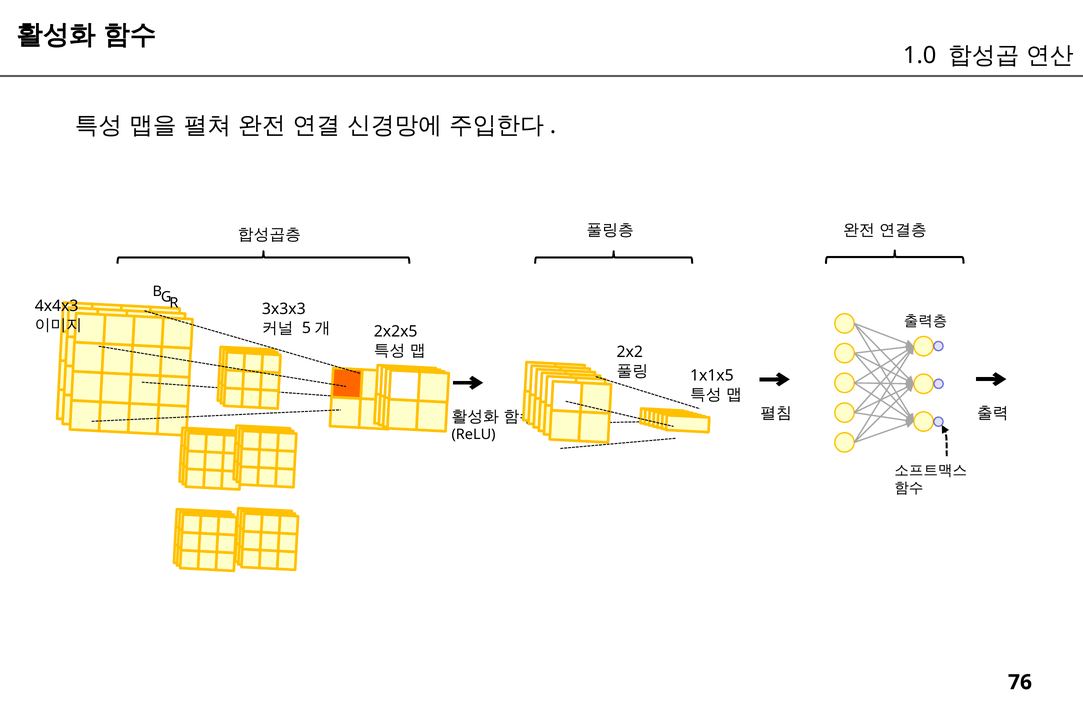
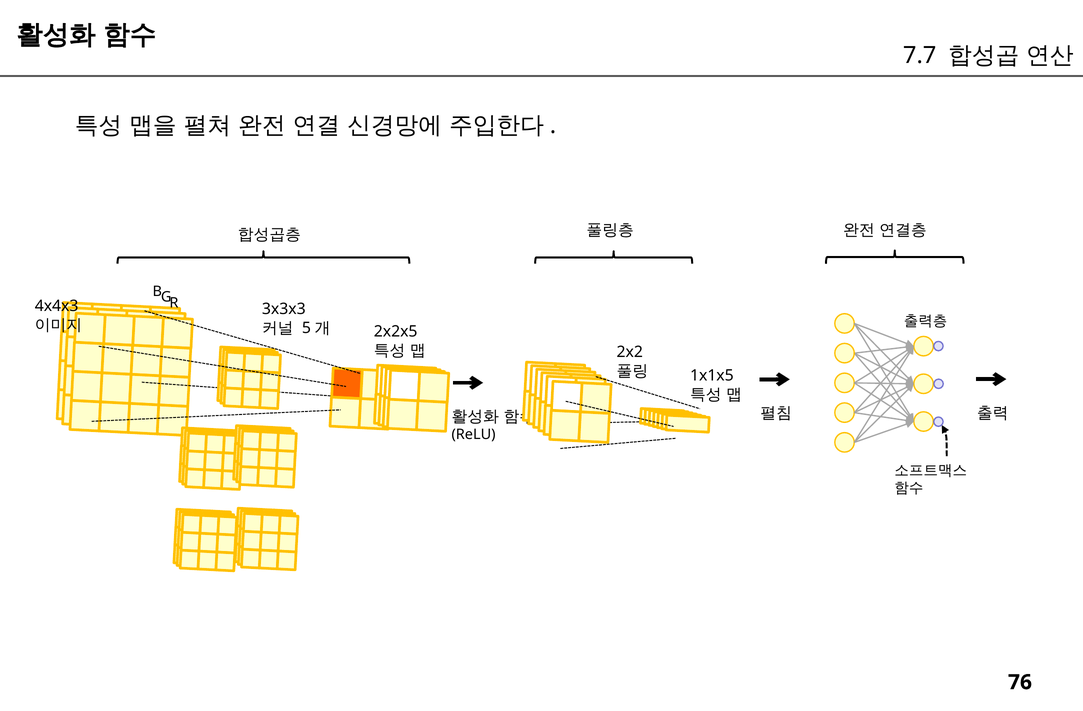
1.0: 1.0 -> 7.7
